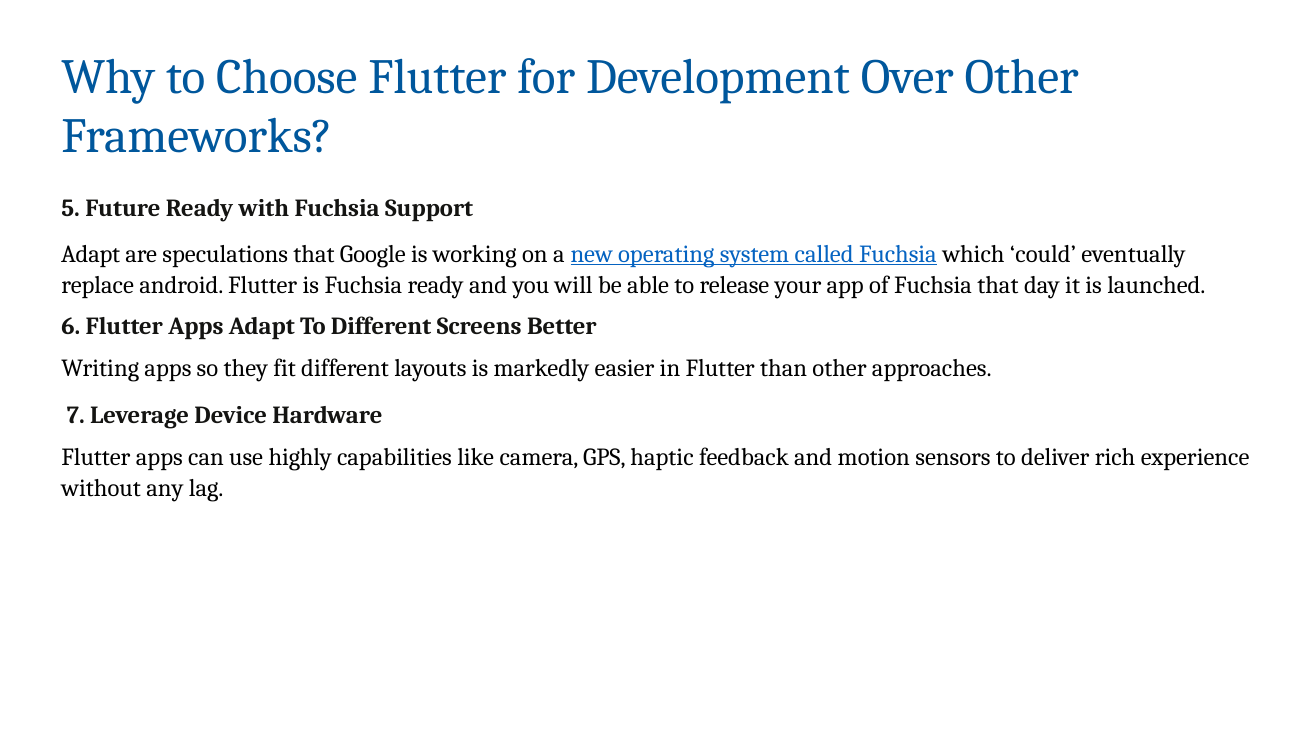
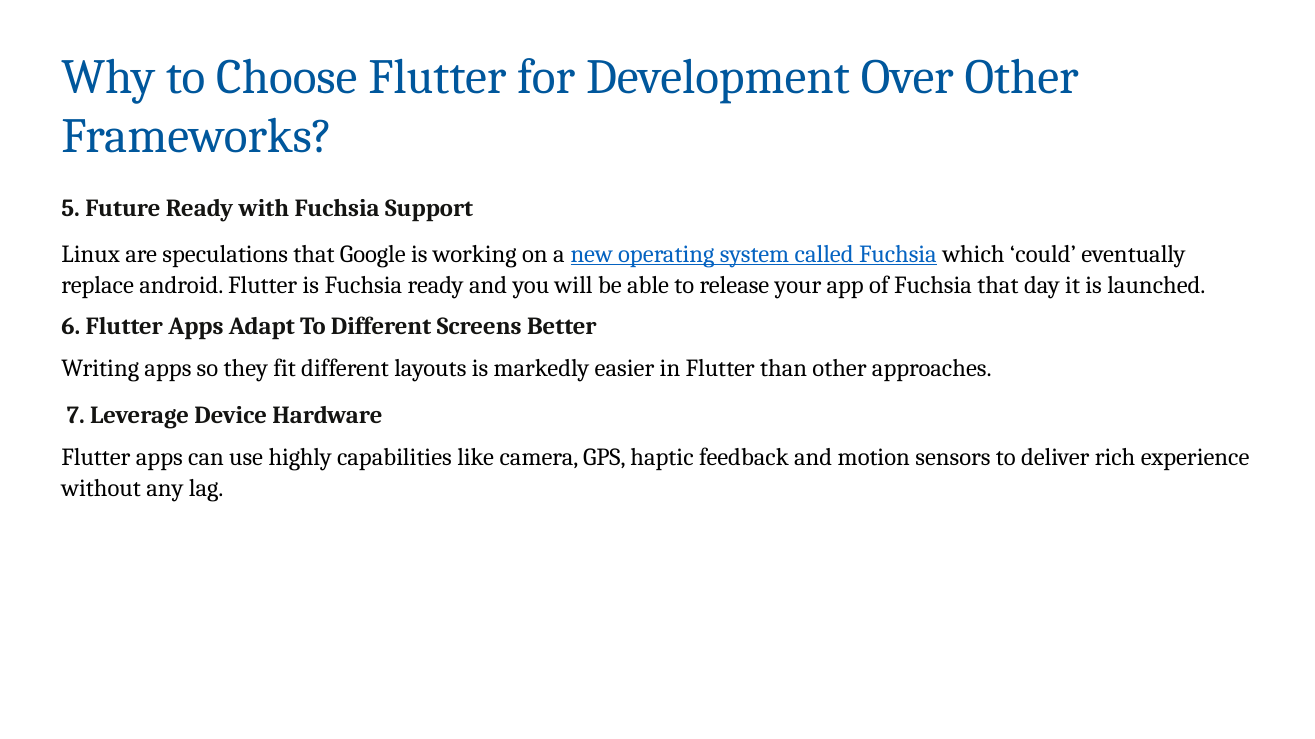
Adapt at (91, 254): Adapt -> Linux
